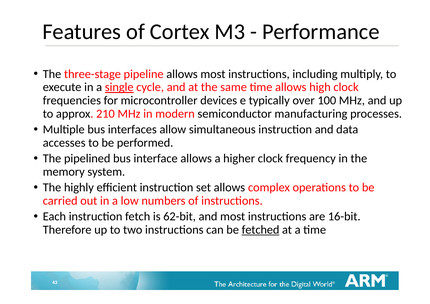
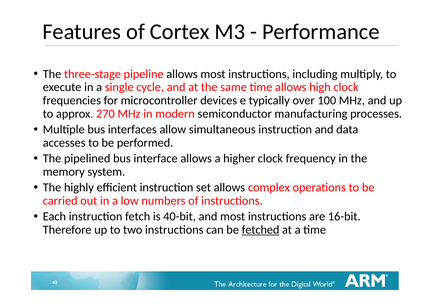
single underline: present -> none
210: 210 -> 270
62-bit: 62-bit -> 40-bit
